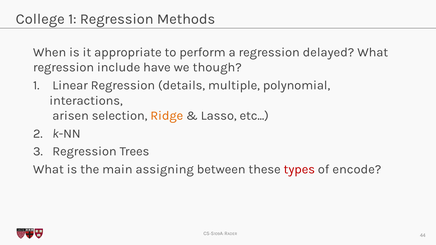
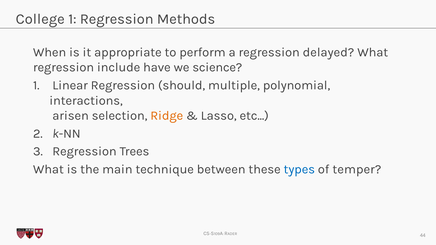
though: though -> science
details: details -> should
assigning: assigning -> technique
types colour: red -> blue
encode: encode -> temper
